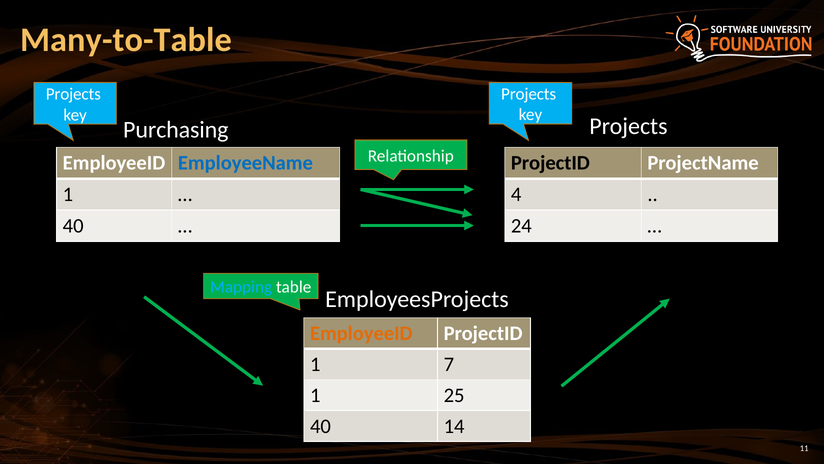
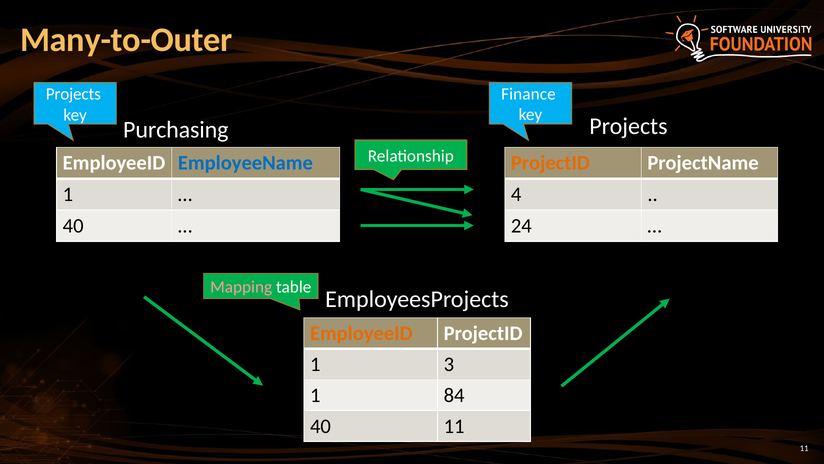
Many-to-Table: Many-to-Table -> Many-to-Outer
Projects at (529, 94): Projects -> Finance
ProjectID at (550, 163) colour: black -> orange
Mapping colour: light blue -> pink
7: 7 -> 3
25: 25 -> 84
40 14: 14 -> 11
